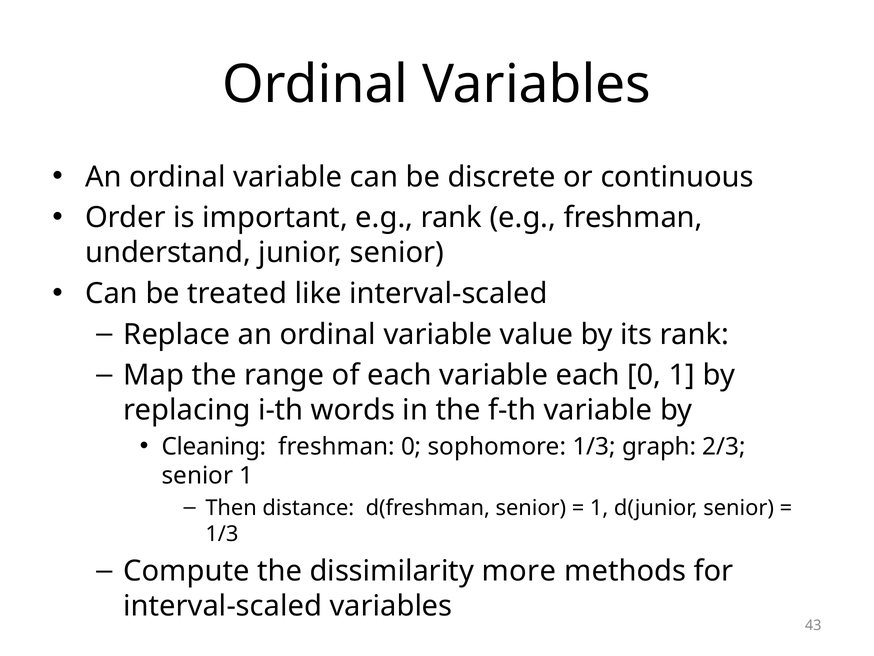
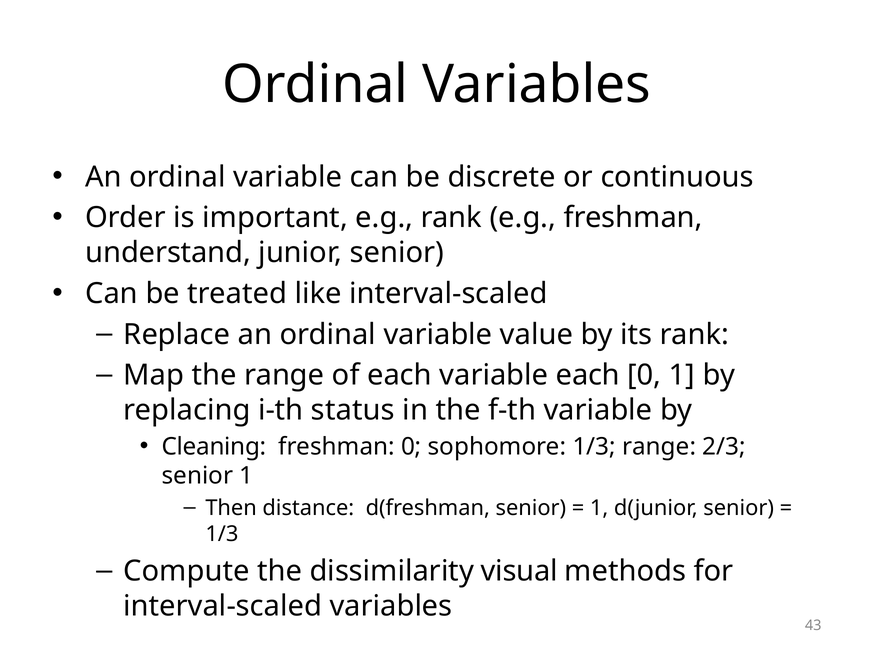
words: words -> status
1/3 graph: graph -> range
more: more -> visual
